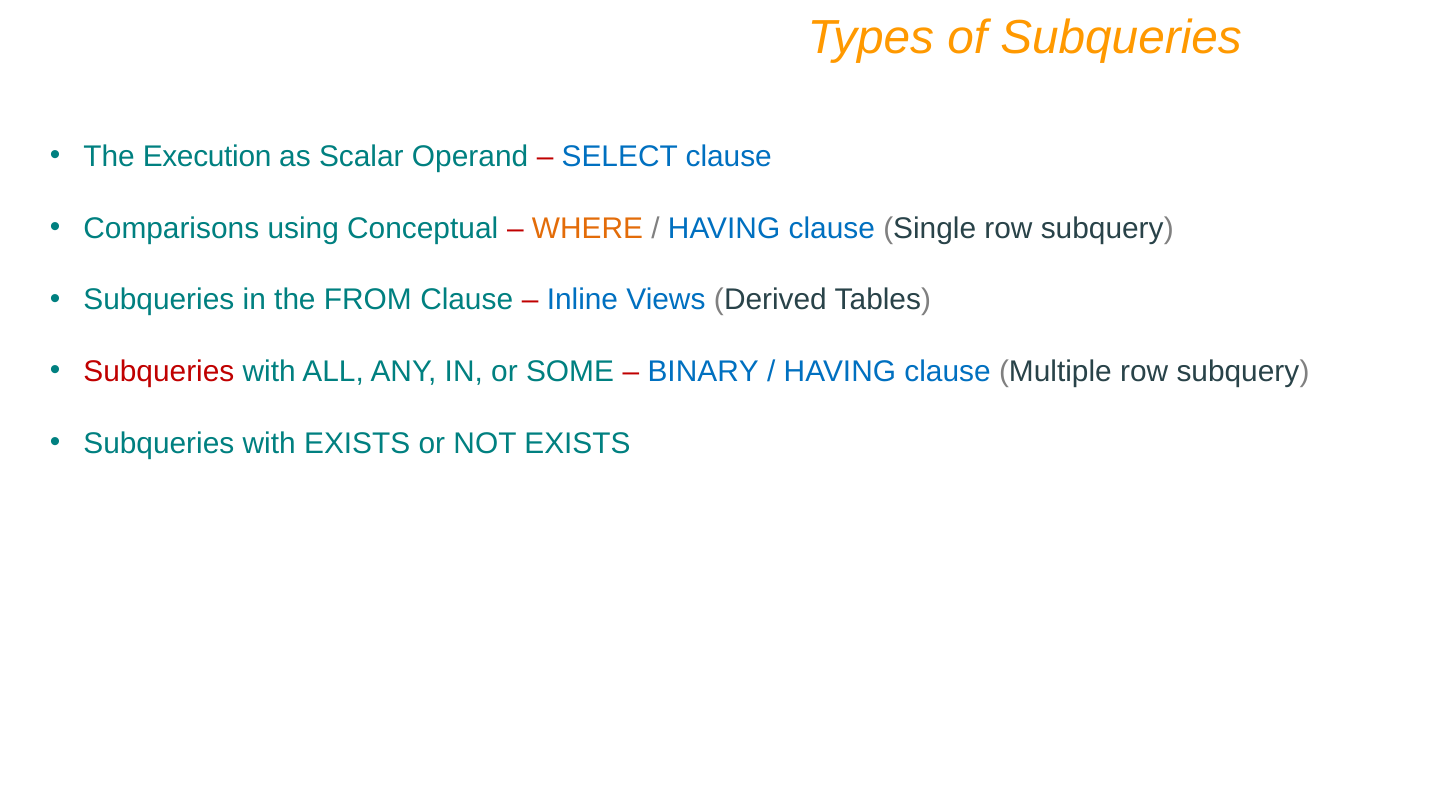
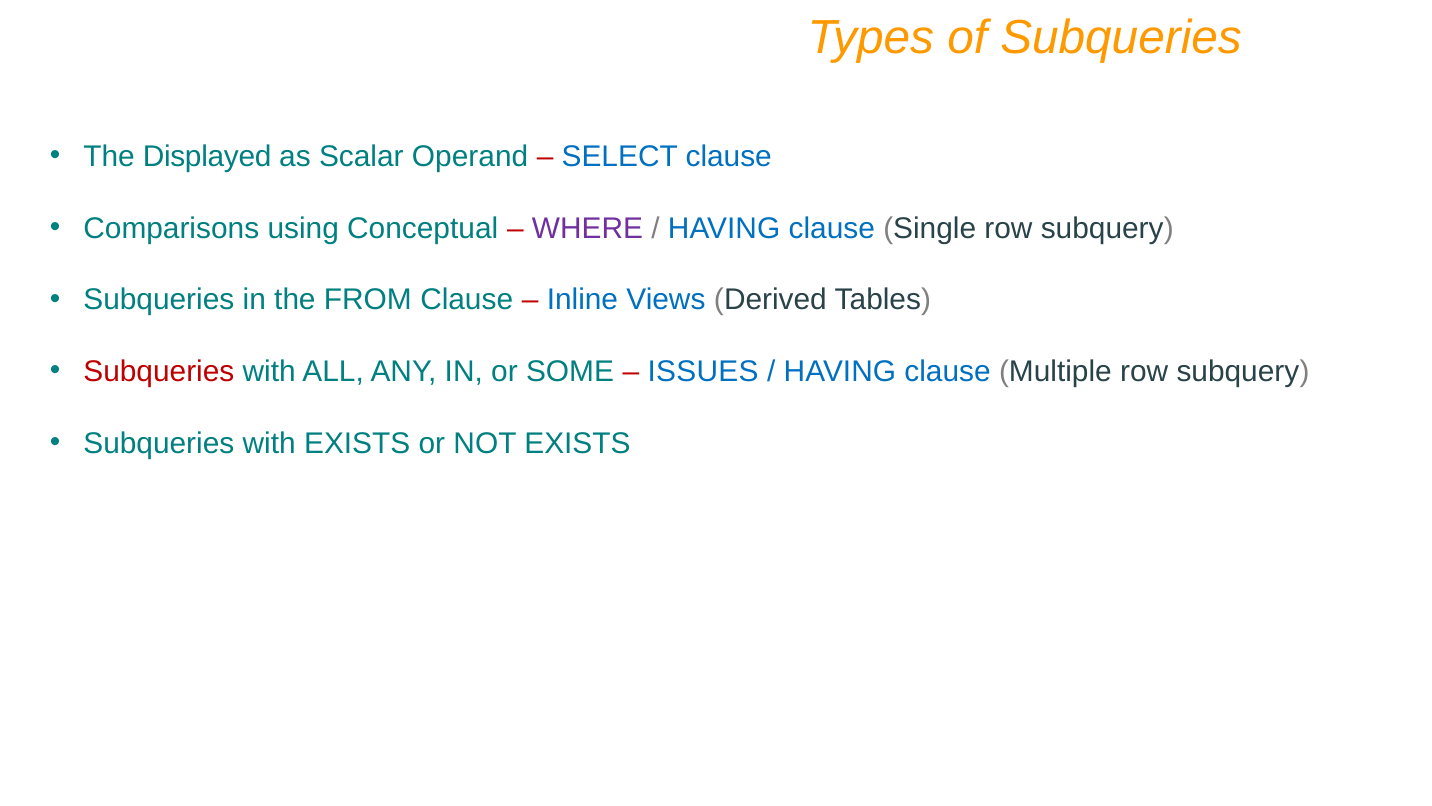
Execution: Execution -> Displayed
WHERE colour: orange -> purple
BINARY: BINARY -> ISSUES
